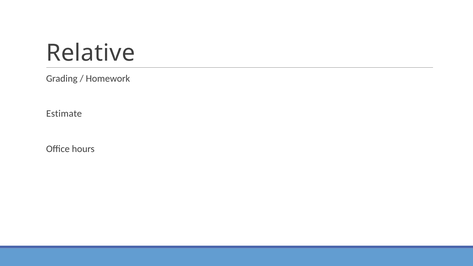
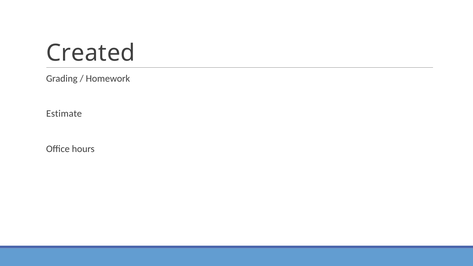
Relative: Relative -> Created
